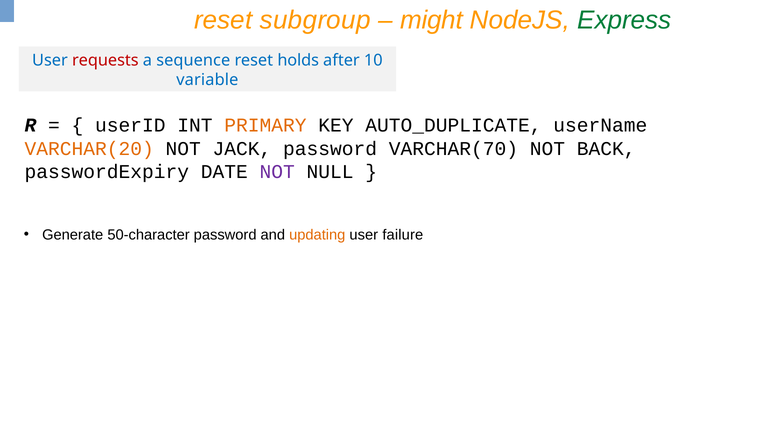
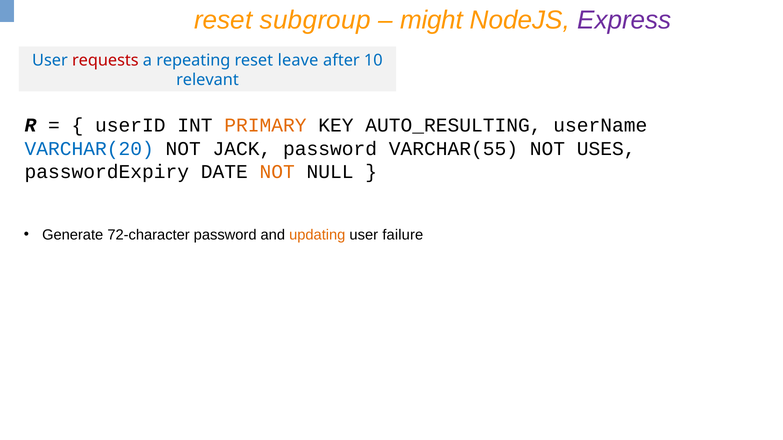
Express colour: green -> purple
sequence: sequence -> repeating
holds: holds -> leave
variable: variable -> relevant
AUTO_DUPLICATE: AUTO_DUPLICATE -> AUTO_RESULTING
VARCHAR(20 colour: orange -> blue
VARCHAR(70: VARCHAR(70 -> VARCHAR(55
BACK: BACK -> USES
NOT at (277, 172) colour: purple -> orange
50-character: 50-character -> 72-character
